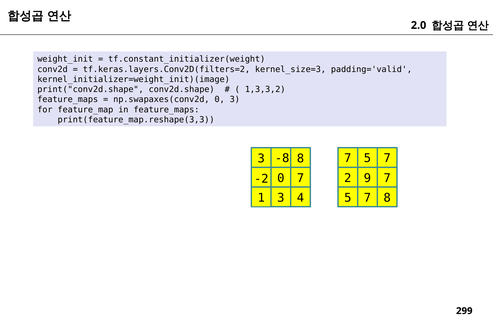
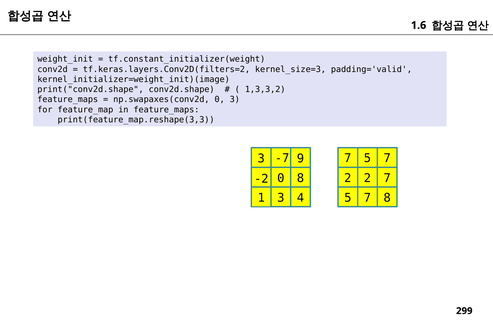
2.0: 2.0 -> 1.6
-8: -8 -> -7
3 8: 8 -> 9
0 7: 7 -> 8
2 9: 9 -> 2
